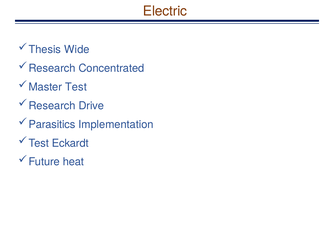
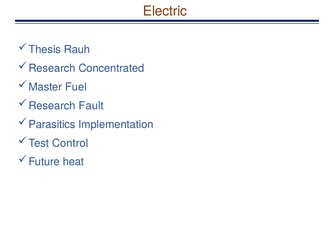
Wide: Wide -> Rauh
Master Test: Test -> Fuel
Drive: Drive -> Fault
Eckardt: Eckardt -> Control
